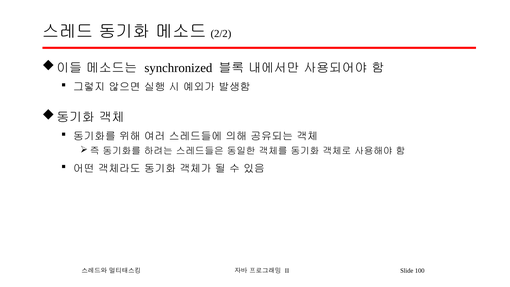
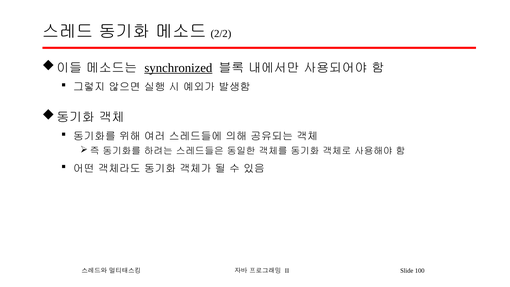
synchronized underline: none -> present
